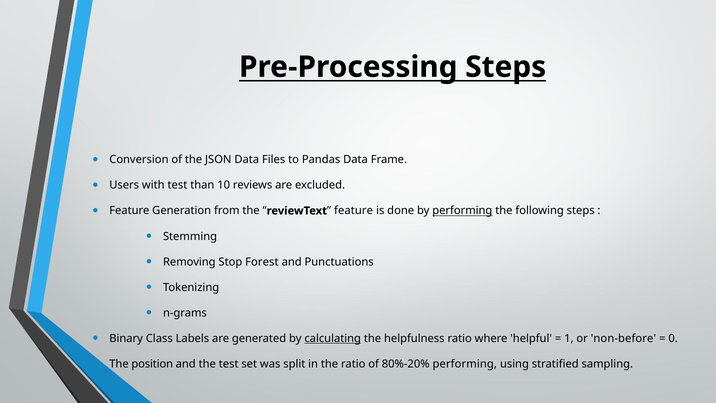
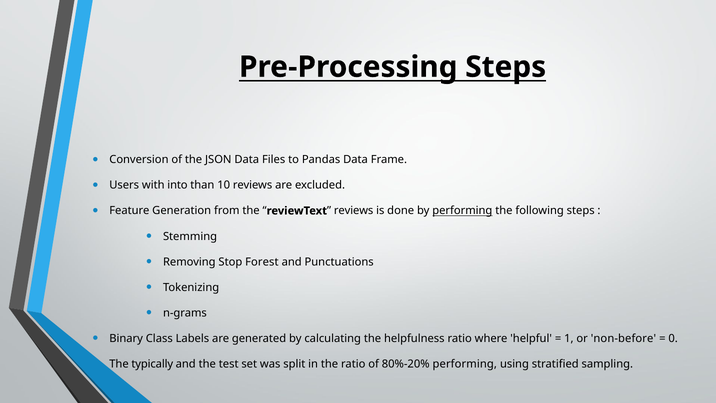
with test: test -> into
reviewText feature: feature -> reviews
calculating underline: present -> none
position: position -> typically
